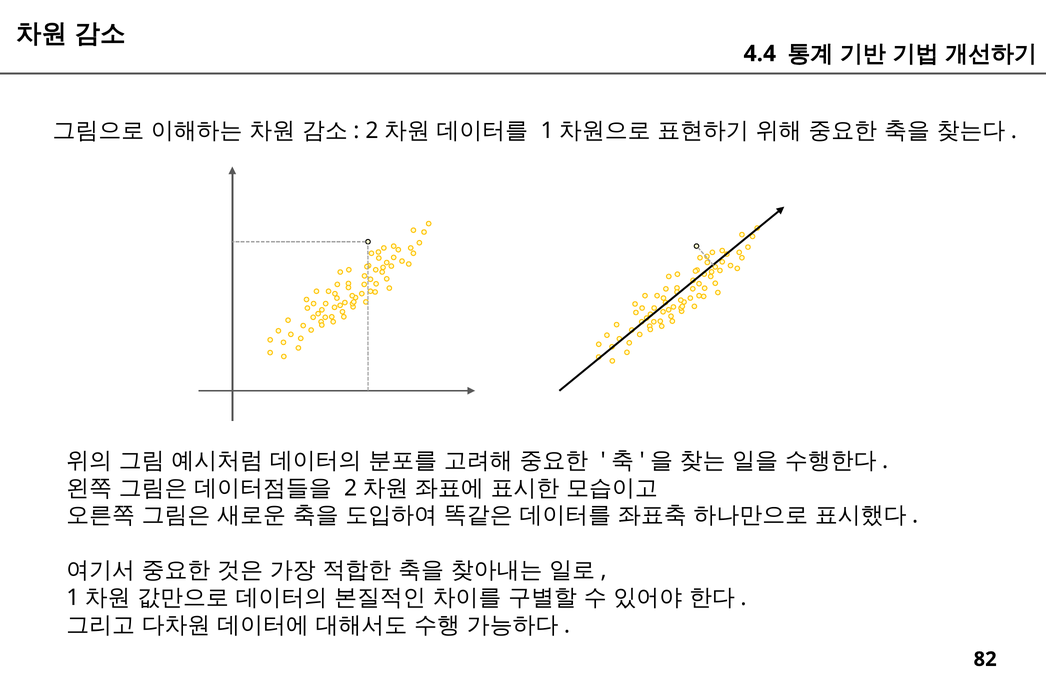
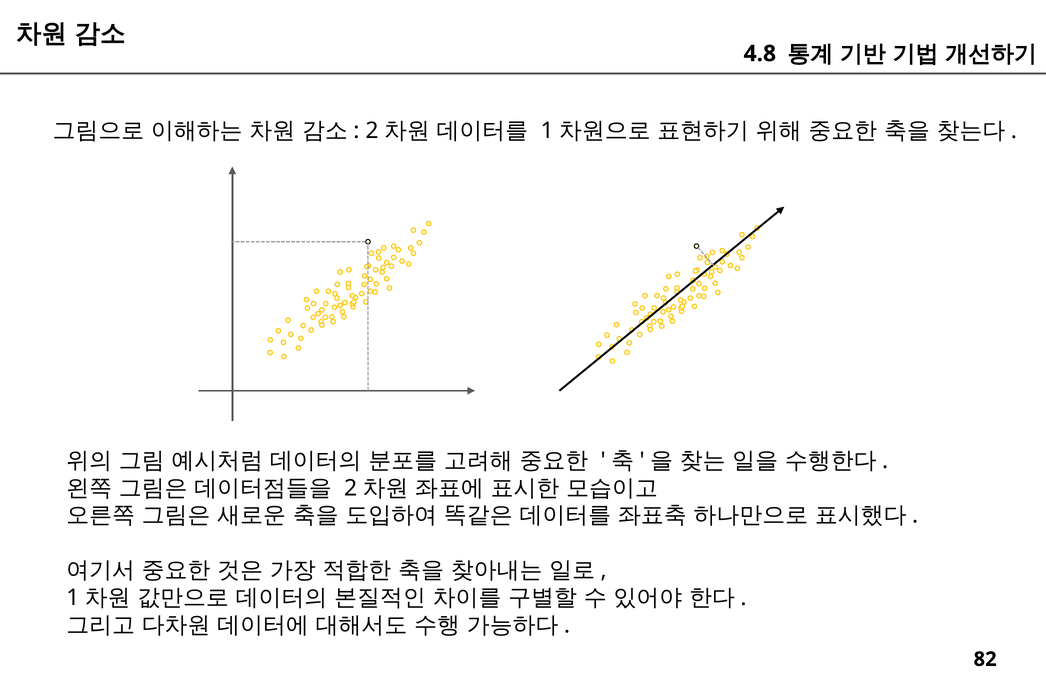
4.4: 4.4 -> 4.8
